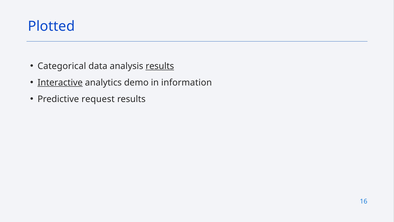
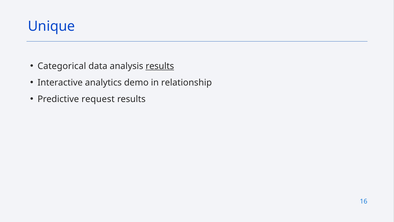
Plotted: Plotted -> Unique
Interactive underline: present -> none
information: information -> relationship
